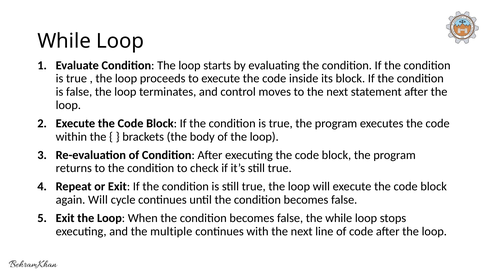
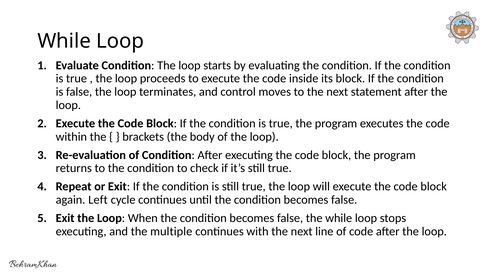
again Will: Will -> Left
